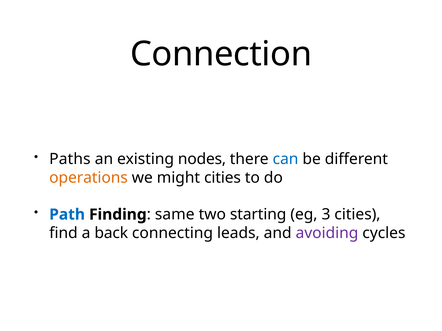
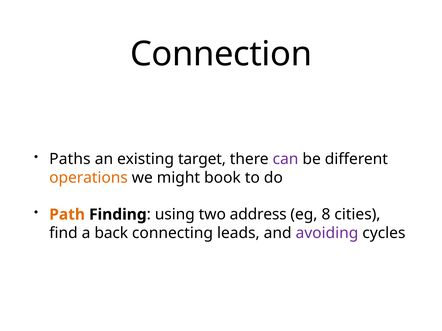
nodes: nodes -> target
can colour: blue -> purple
might cities: cities -> book
Path colour: blue -> orange
same: same -> using
starting: starting -> address
3: 3 -> 8
